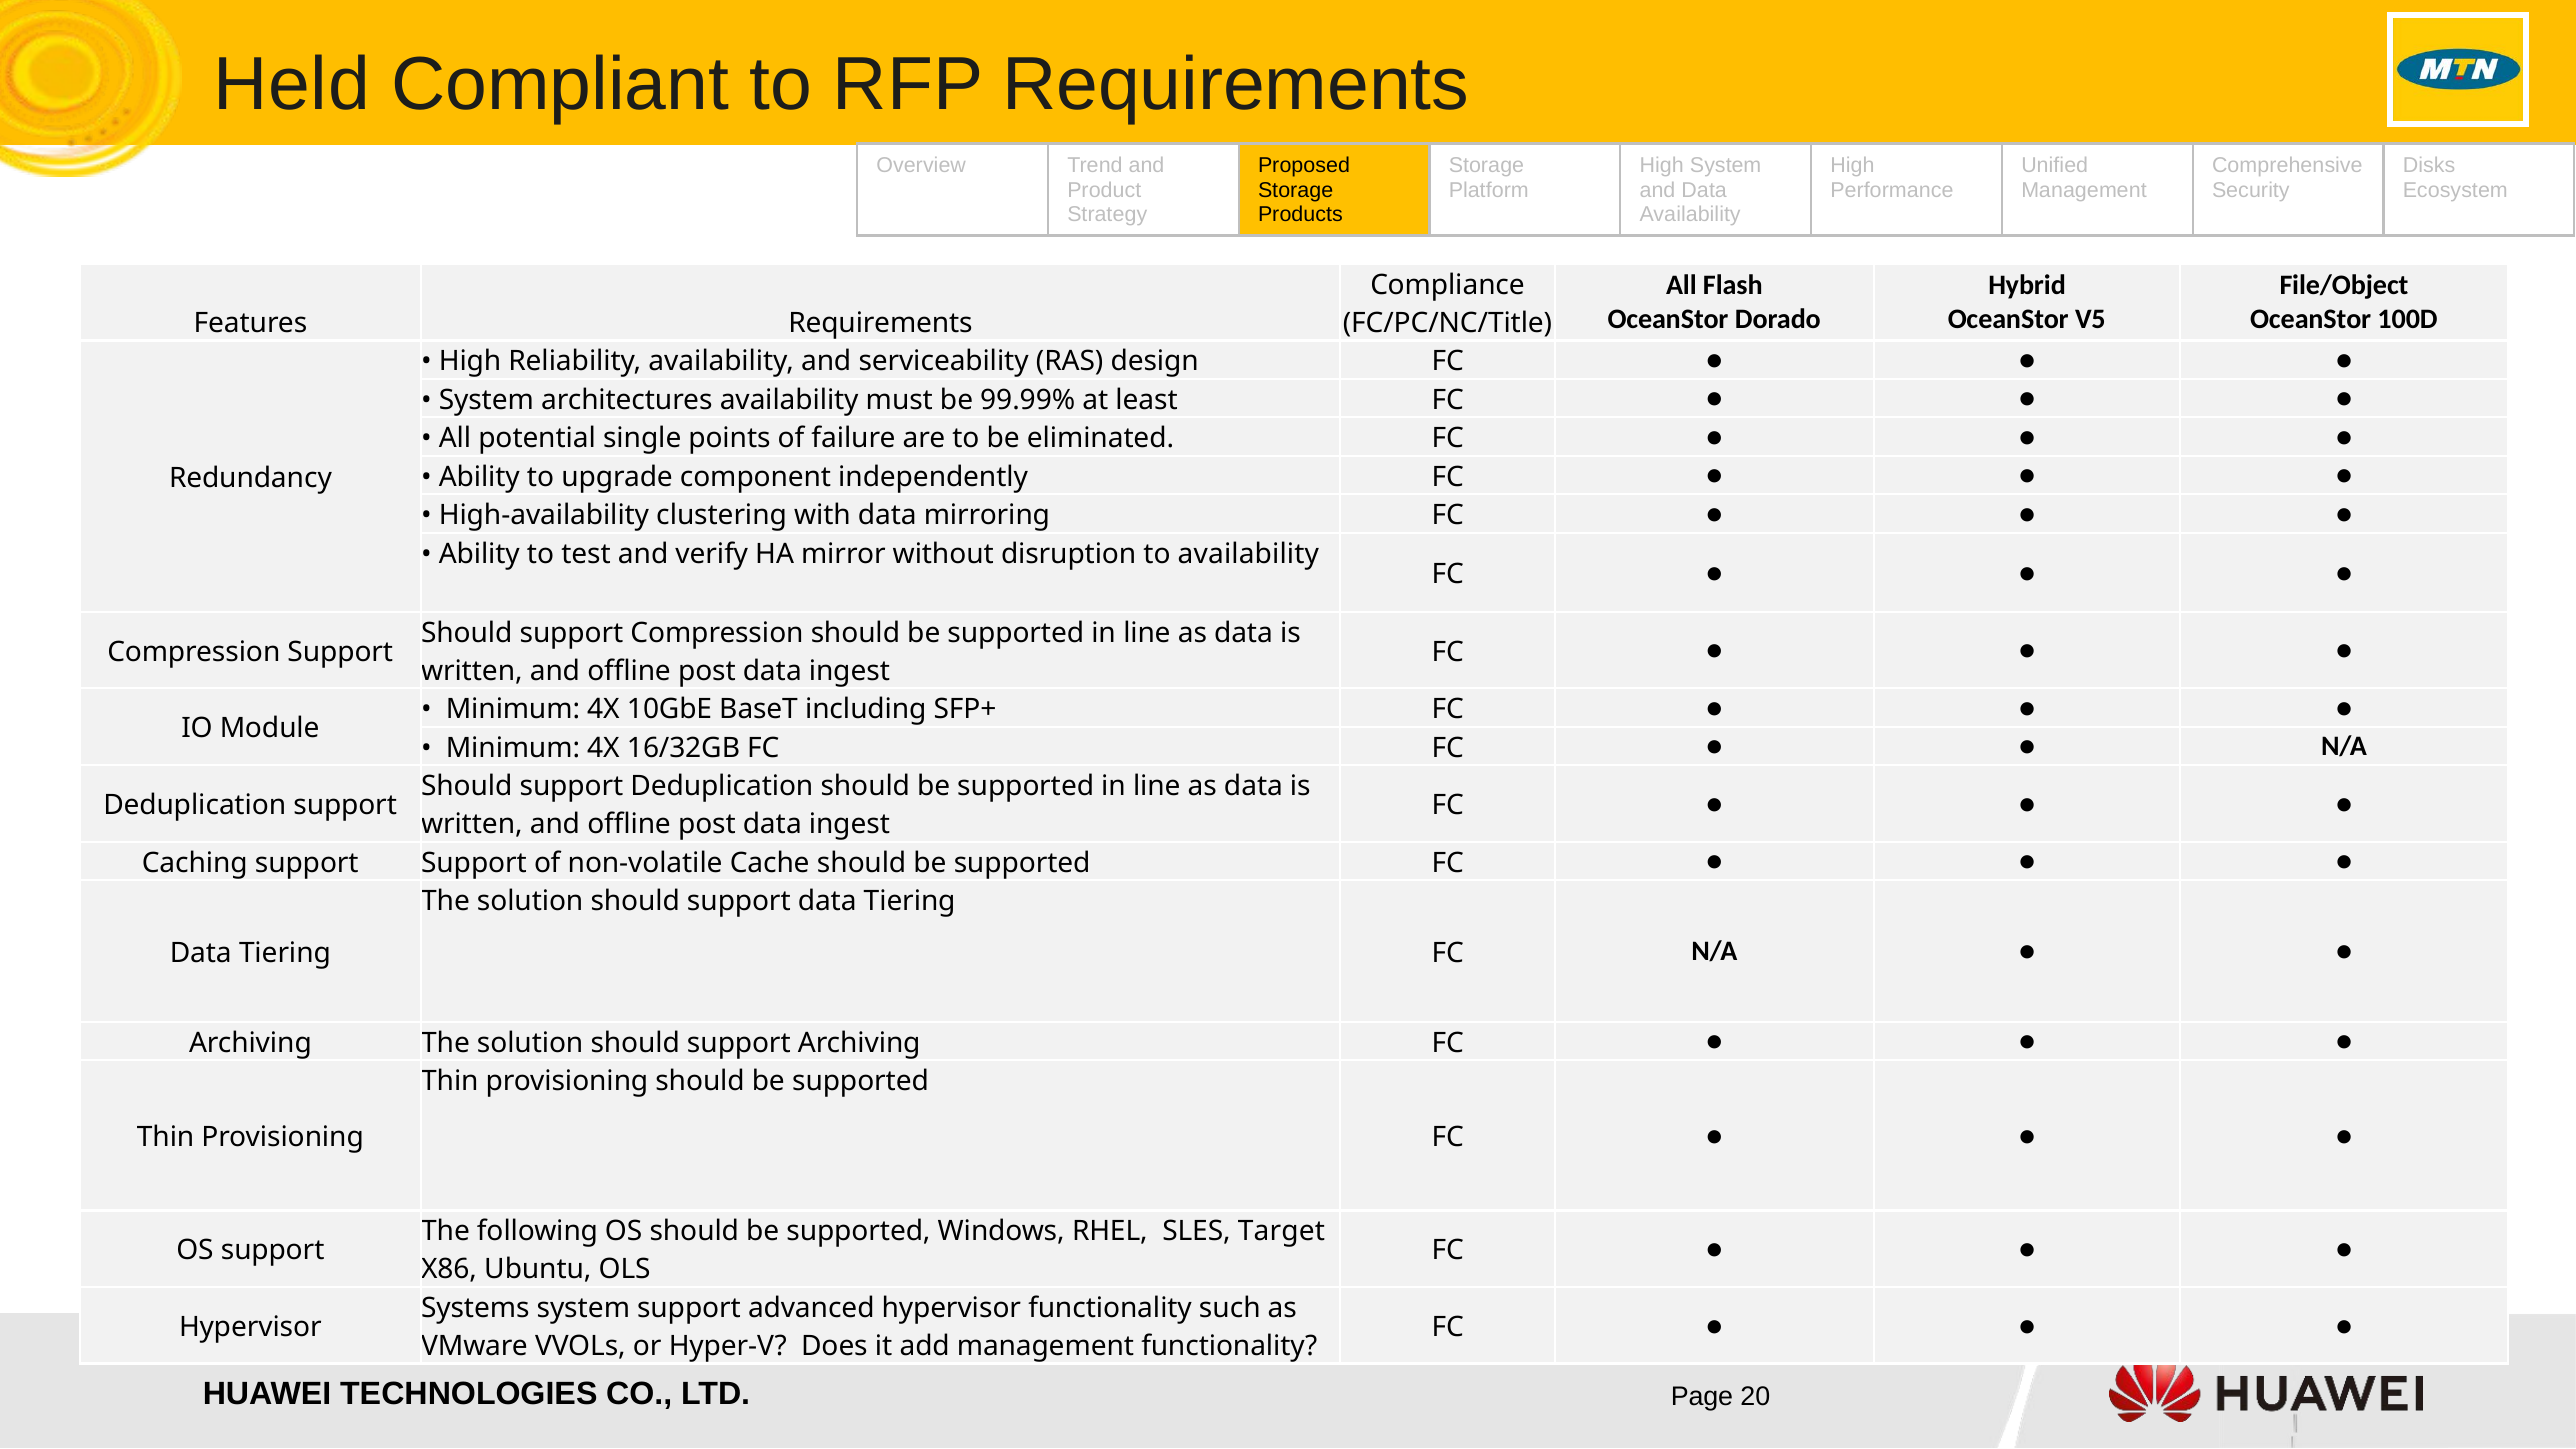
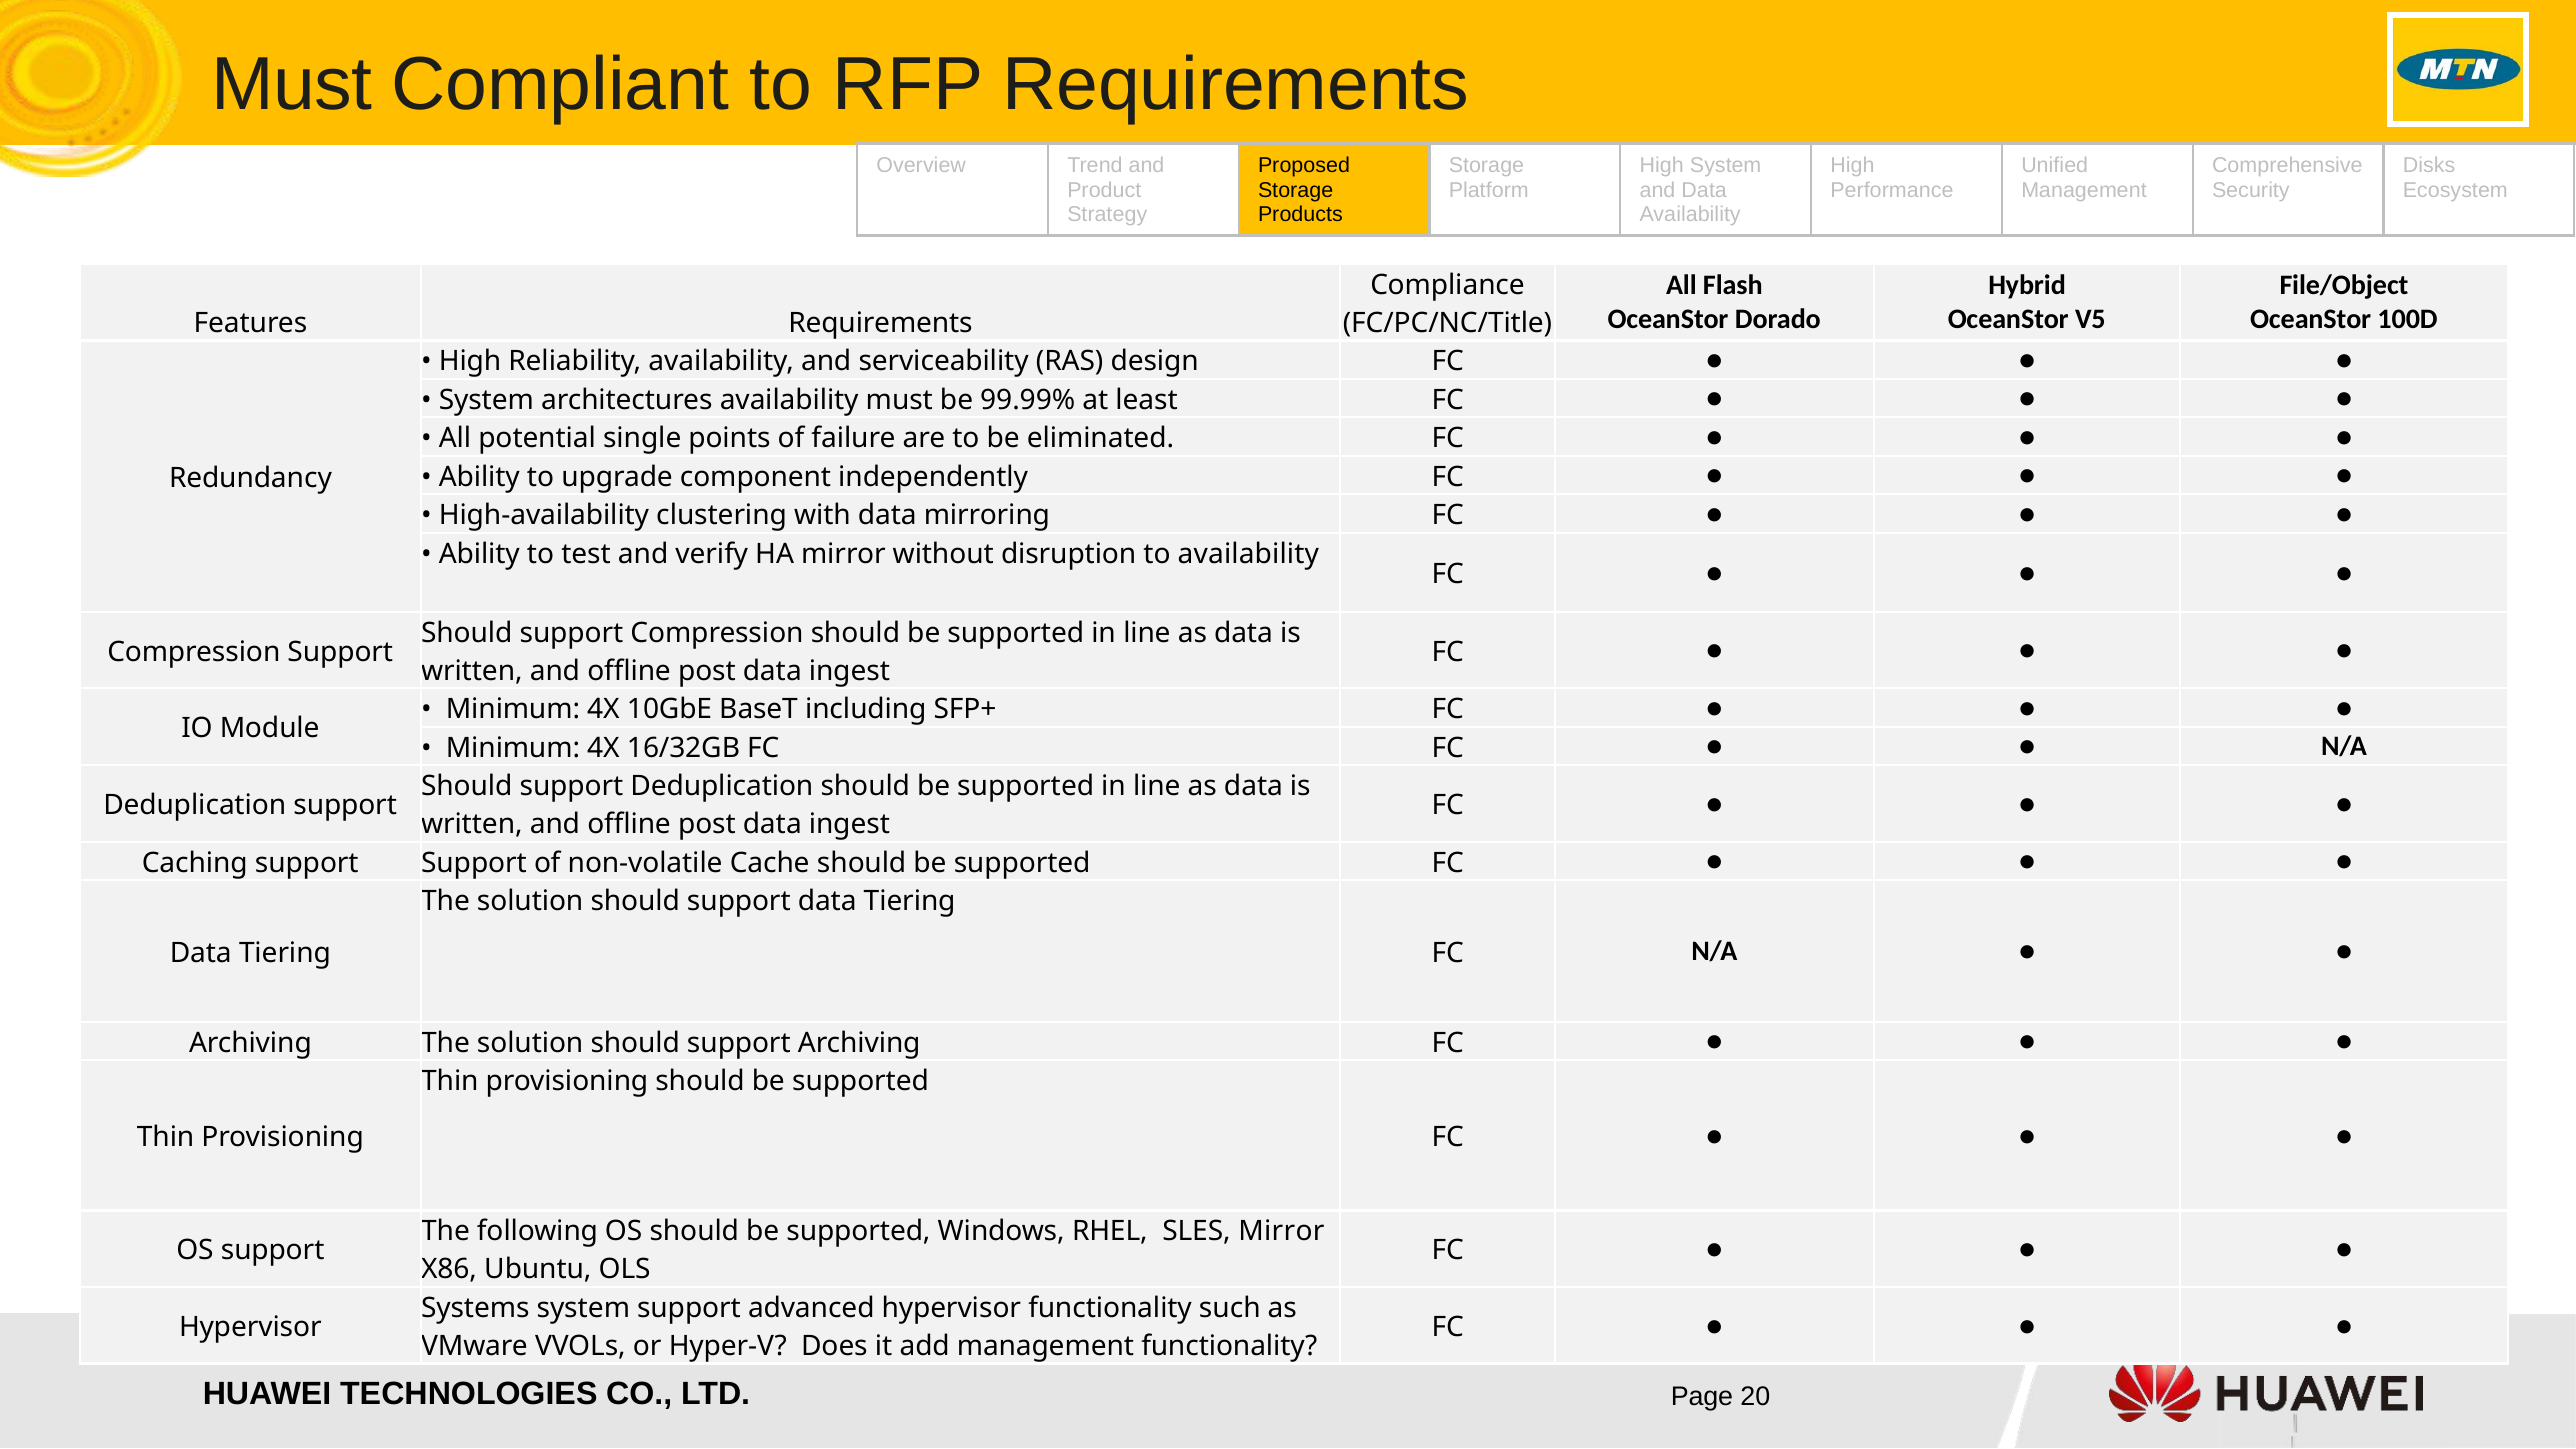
Held at (291, 84): Held -> Must
SLES Target: Target -> Mirror
